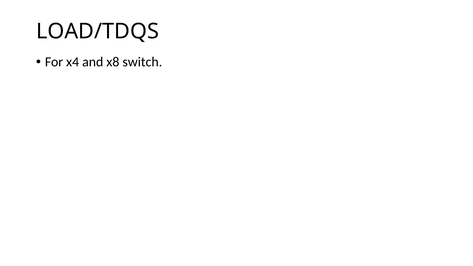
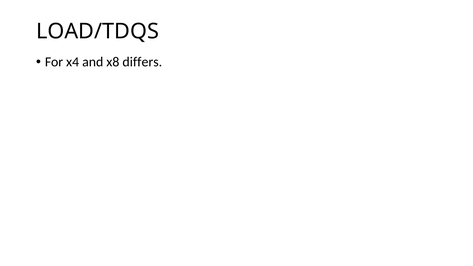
switch: switch -> differs
